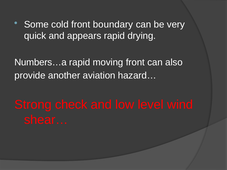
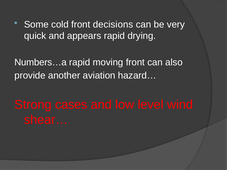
boundary: boundary -> decisions
check: check -> cases
